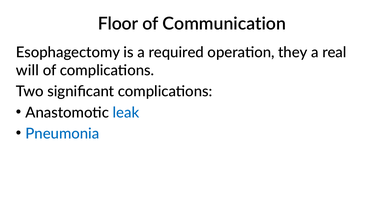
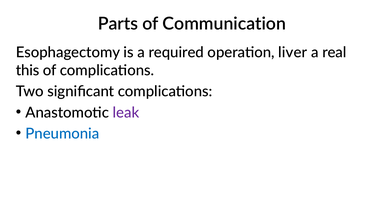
Floor: Floor -> Parts
they: they -> liver
will: will -> this
leak colour: blue -> purple
